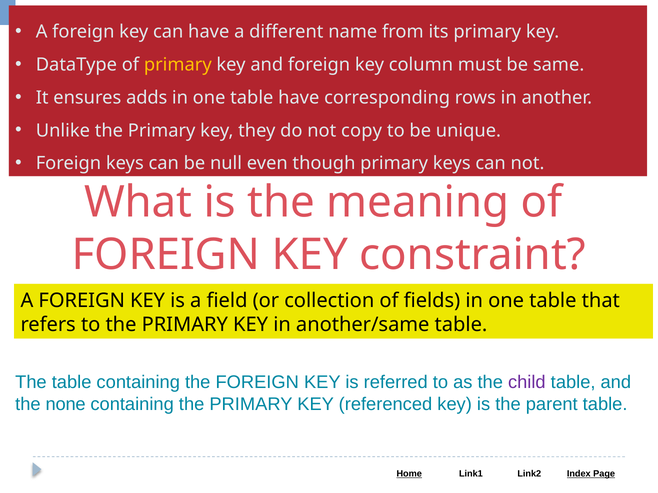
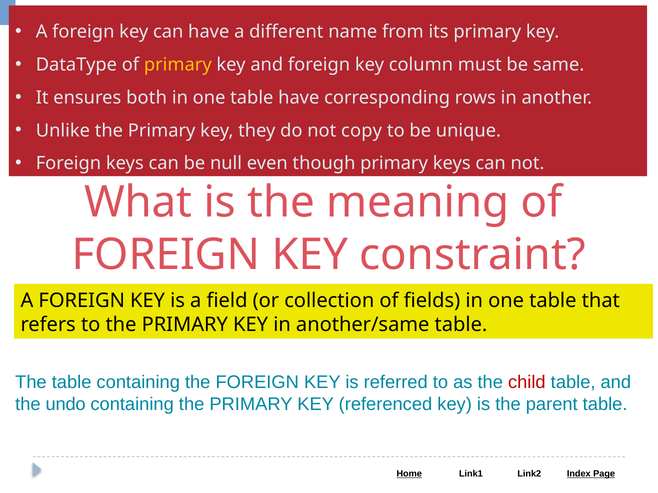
adds: adds -> both
child colour: purple -> red
none: none -> undo
